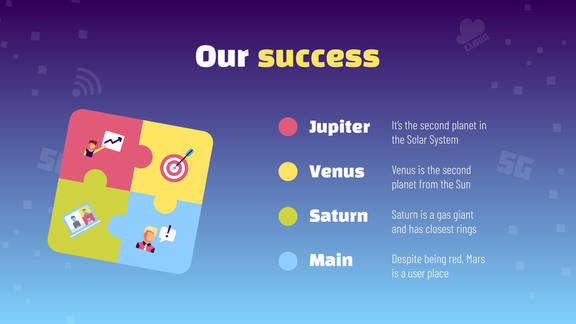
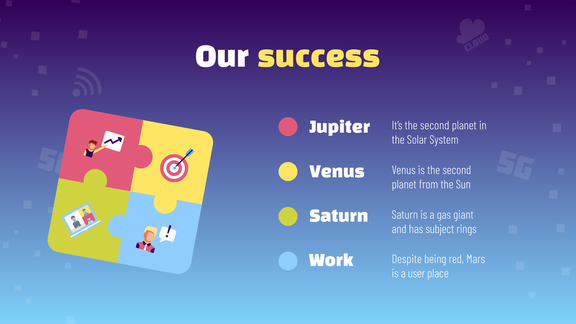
closest: closest -> subject
Main: Main -> Work
